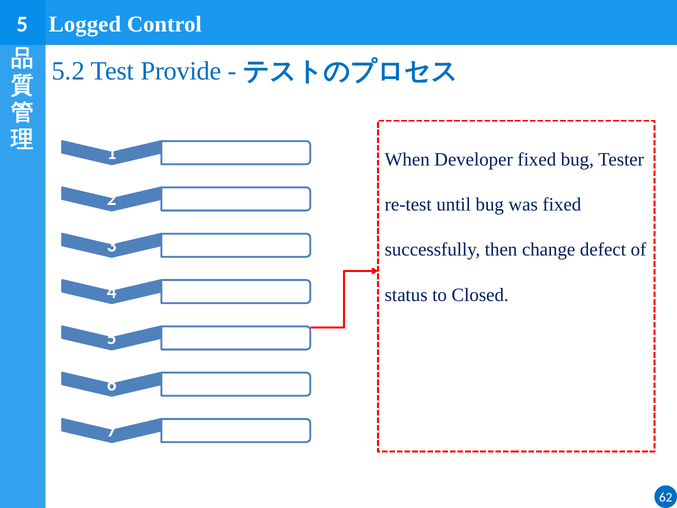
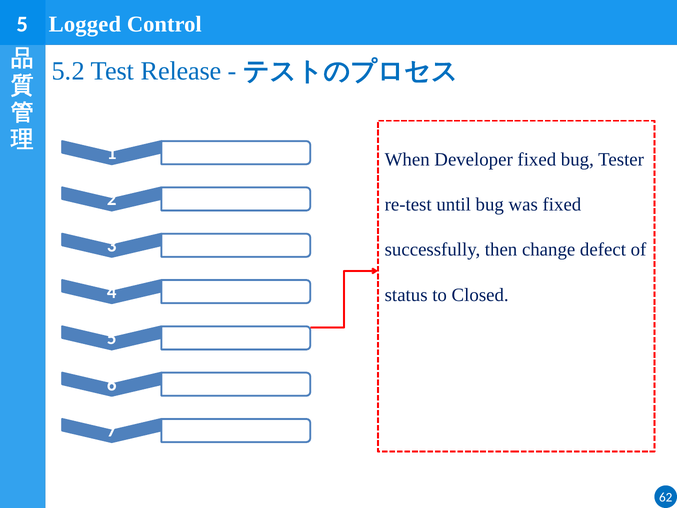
Provide: Provide -> Release
